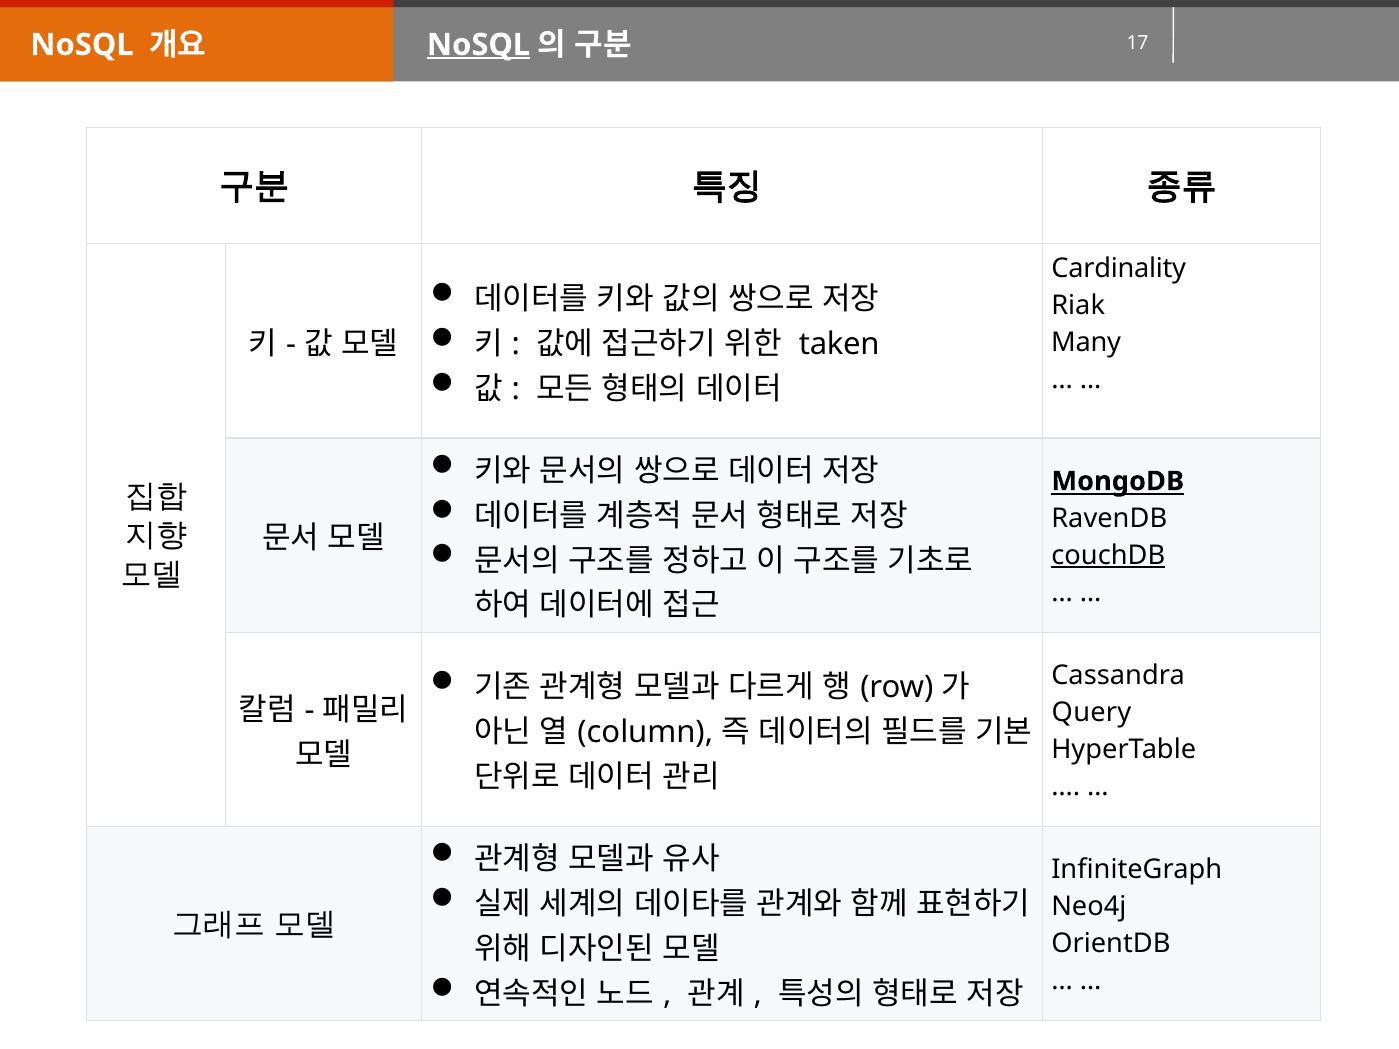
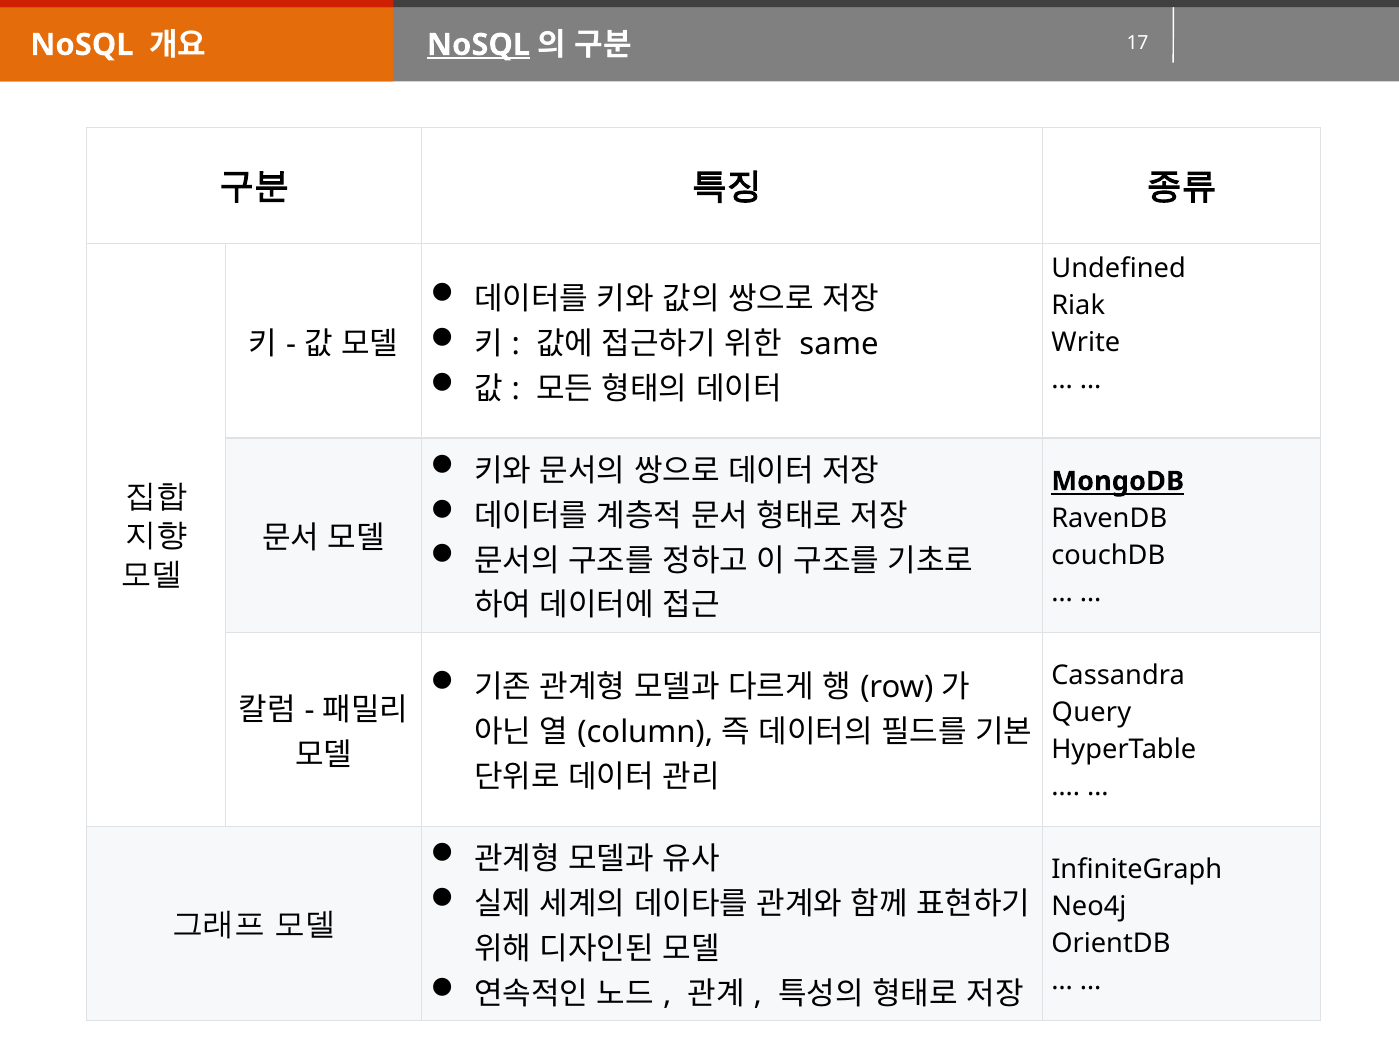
Cardinality: Cardinality -> Undefined
taken: taken -> same
Many: Many -> Write
couchDB underline: present -> none
